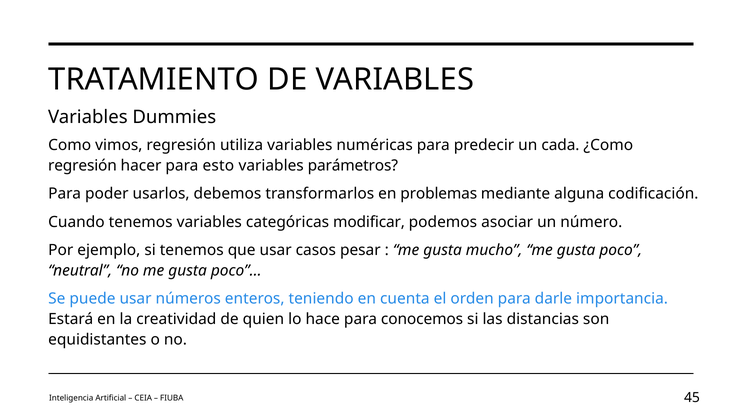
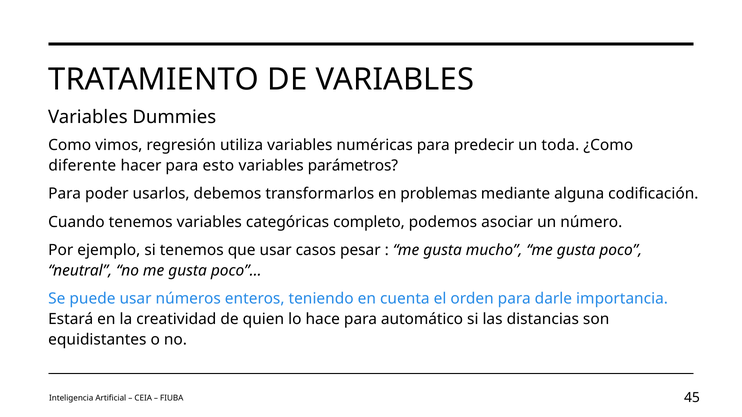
cada: cada -> toda
regresión at (82, 166): regresión -> diferente
modificar: modificar -> completo
conocemos: conocemos -> automático
